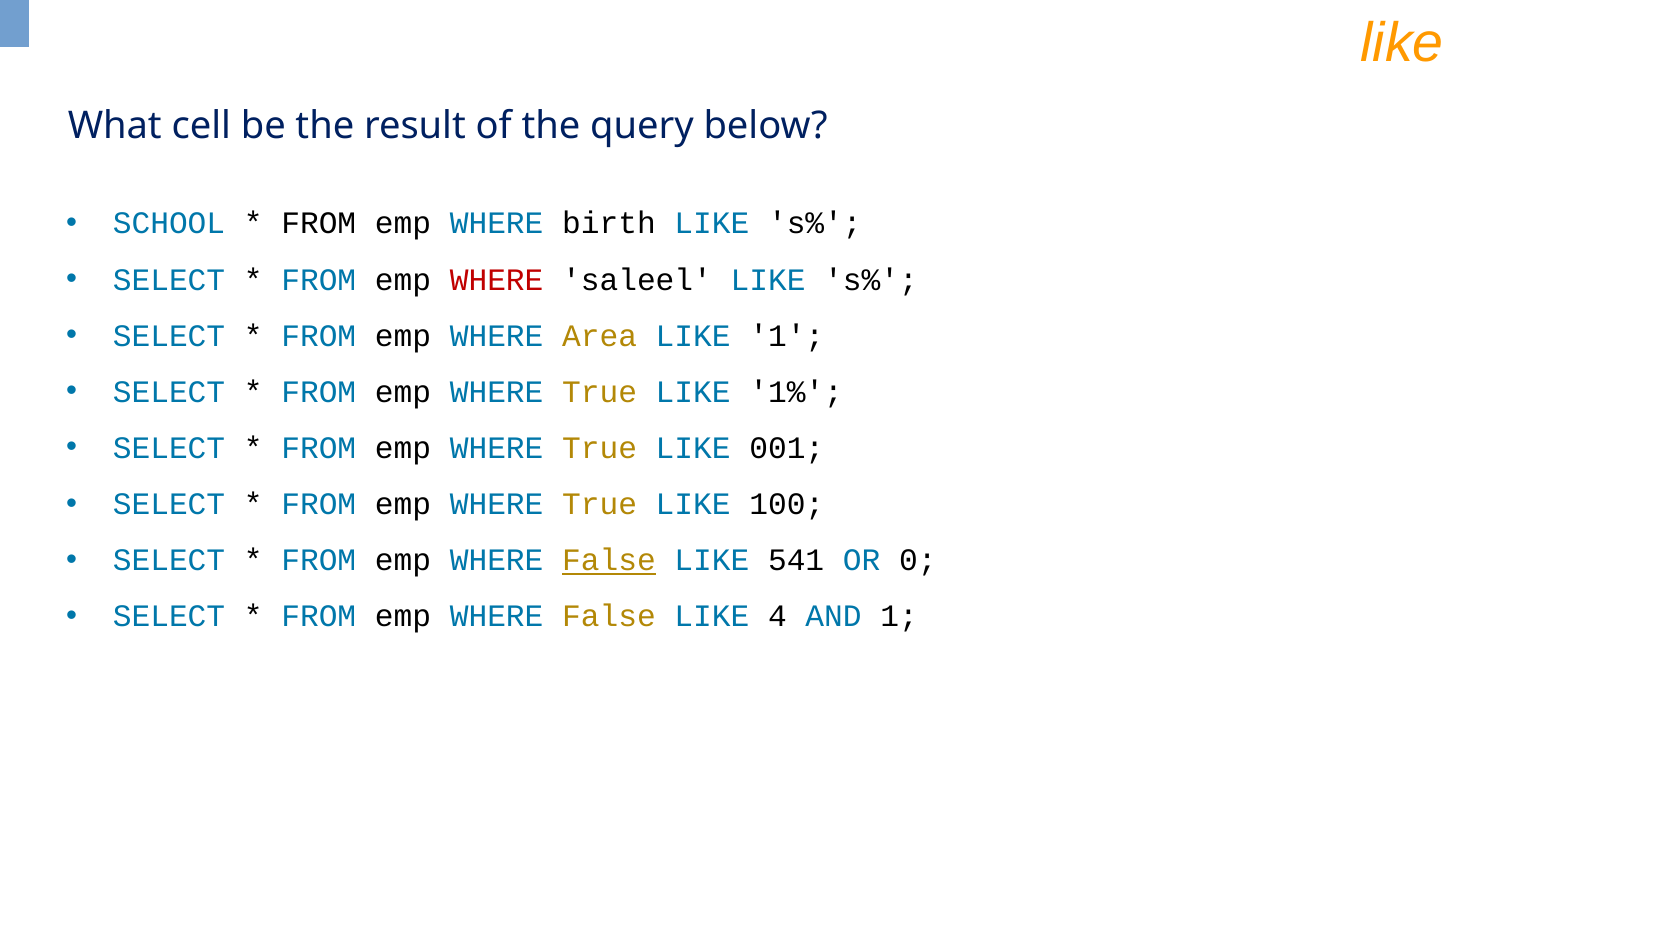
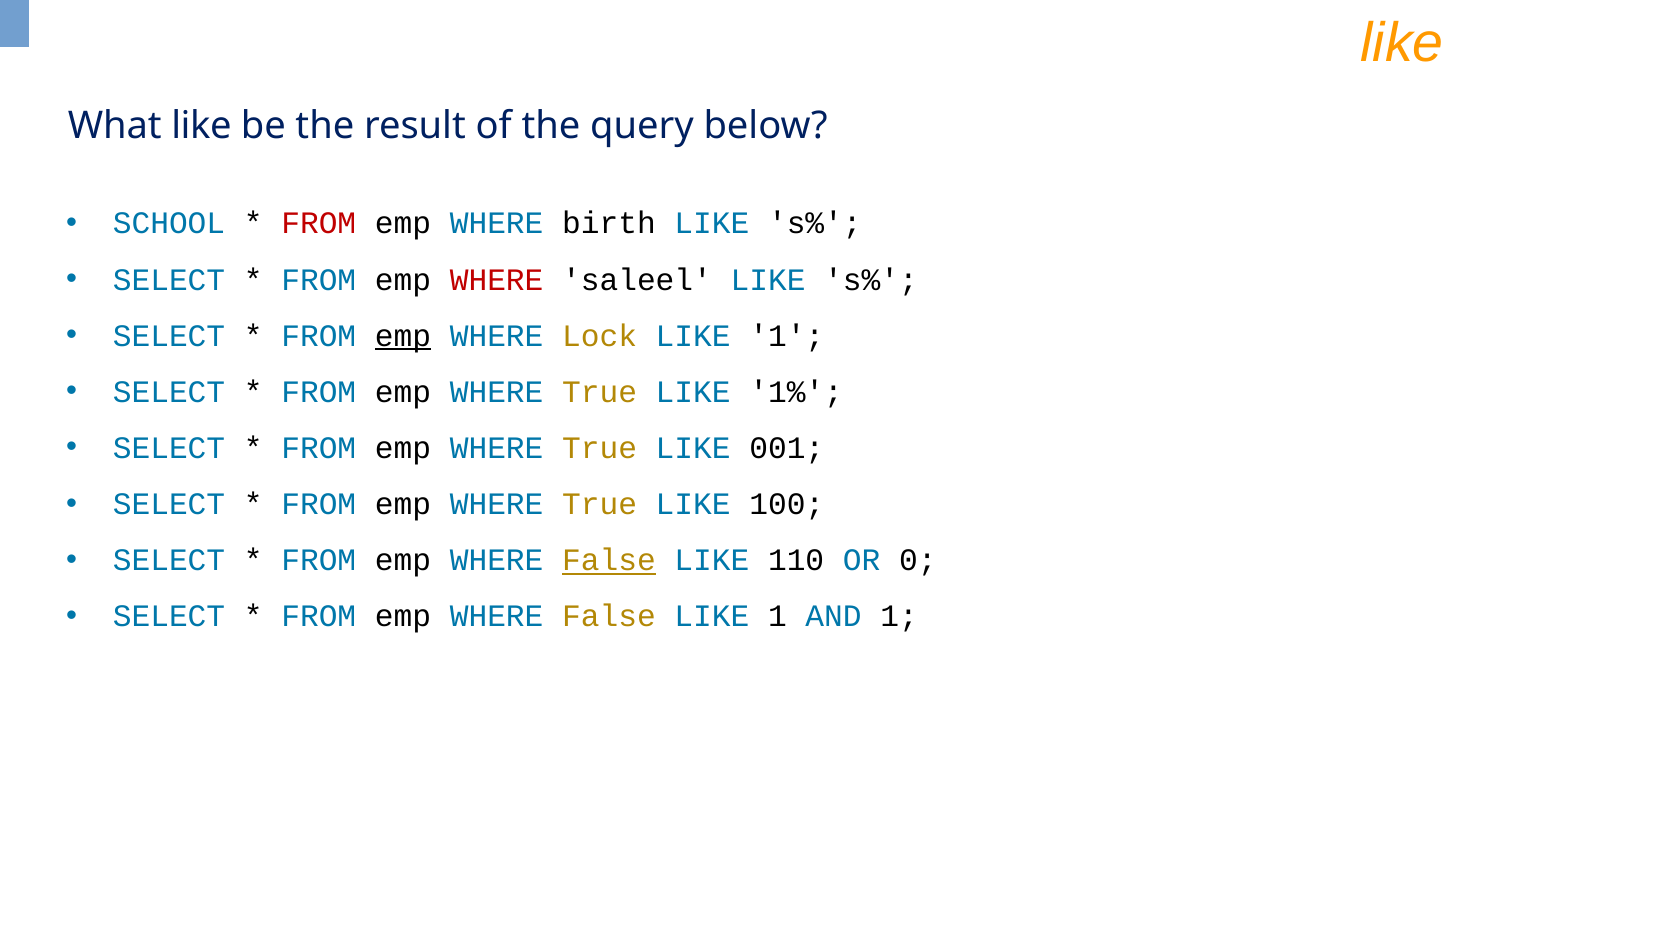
What cell: cell -> like
FROM at (319, 224) colour: black -> red
emp at (403, 336) underline: none -> present
Area: Area -> Lock
541: 541 -> 110
False LIKE 4: 4 -> 1
